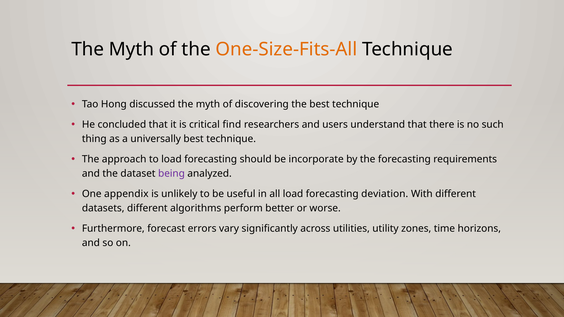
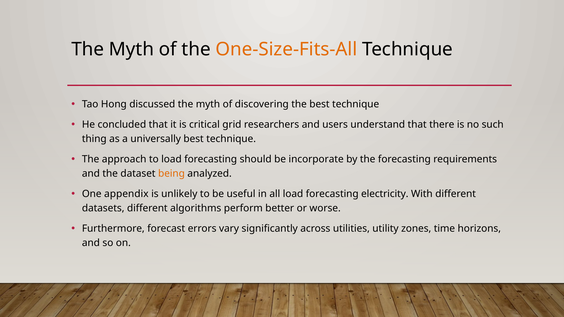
find: find -> grid
being colour: purple -> orange
deviation: deviation -> electricity
